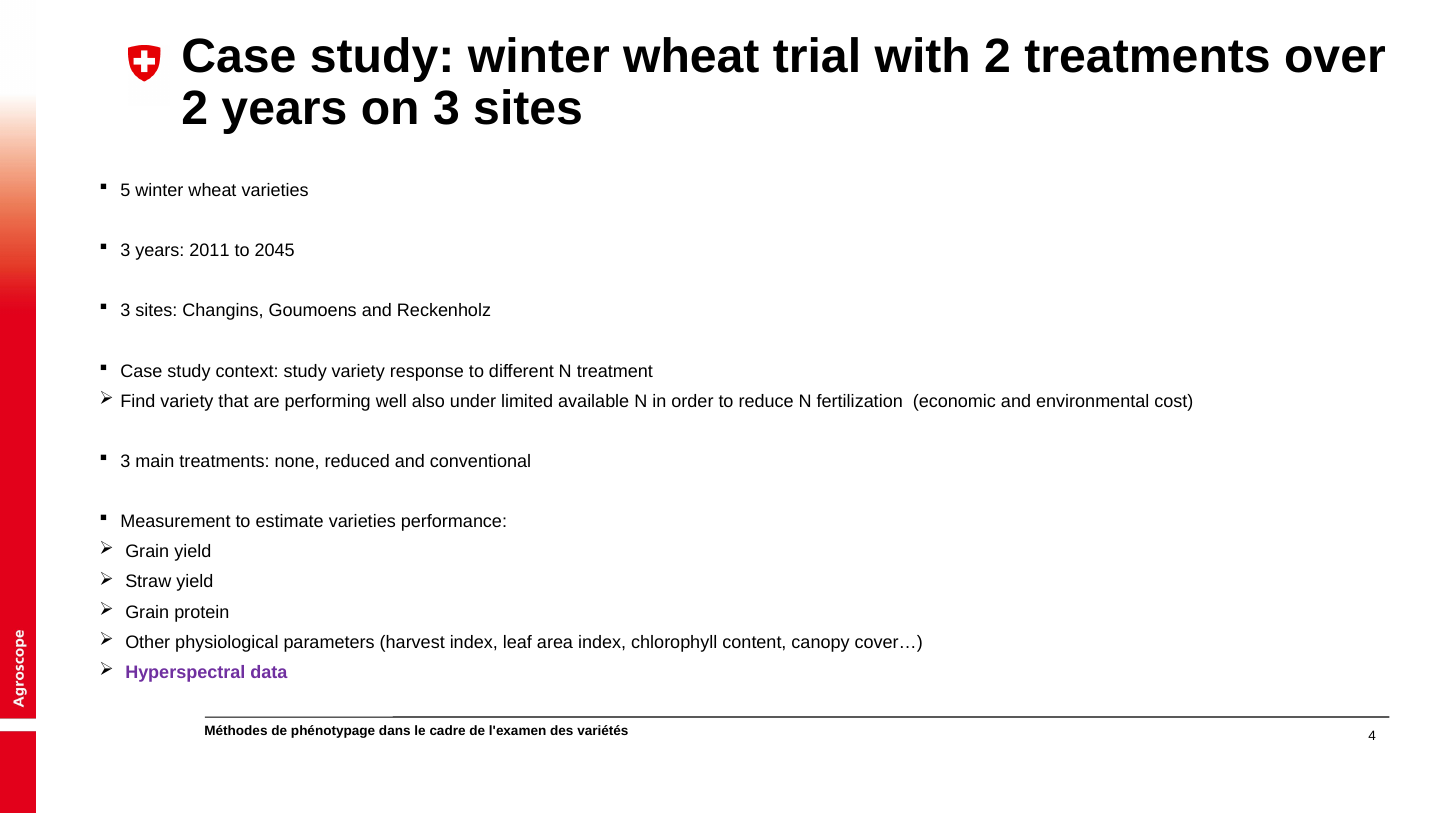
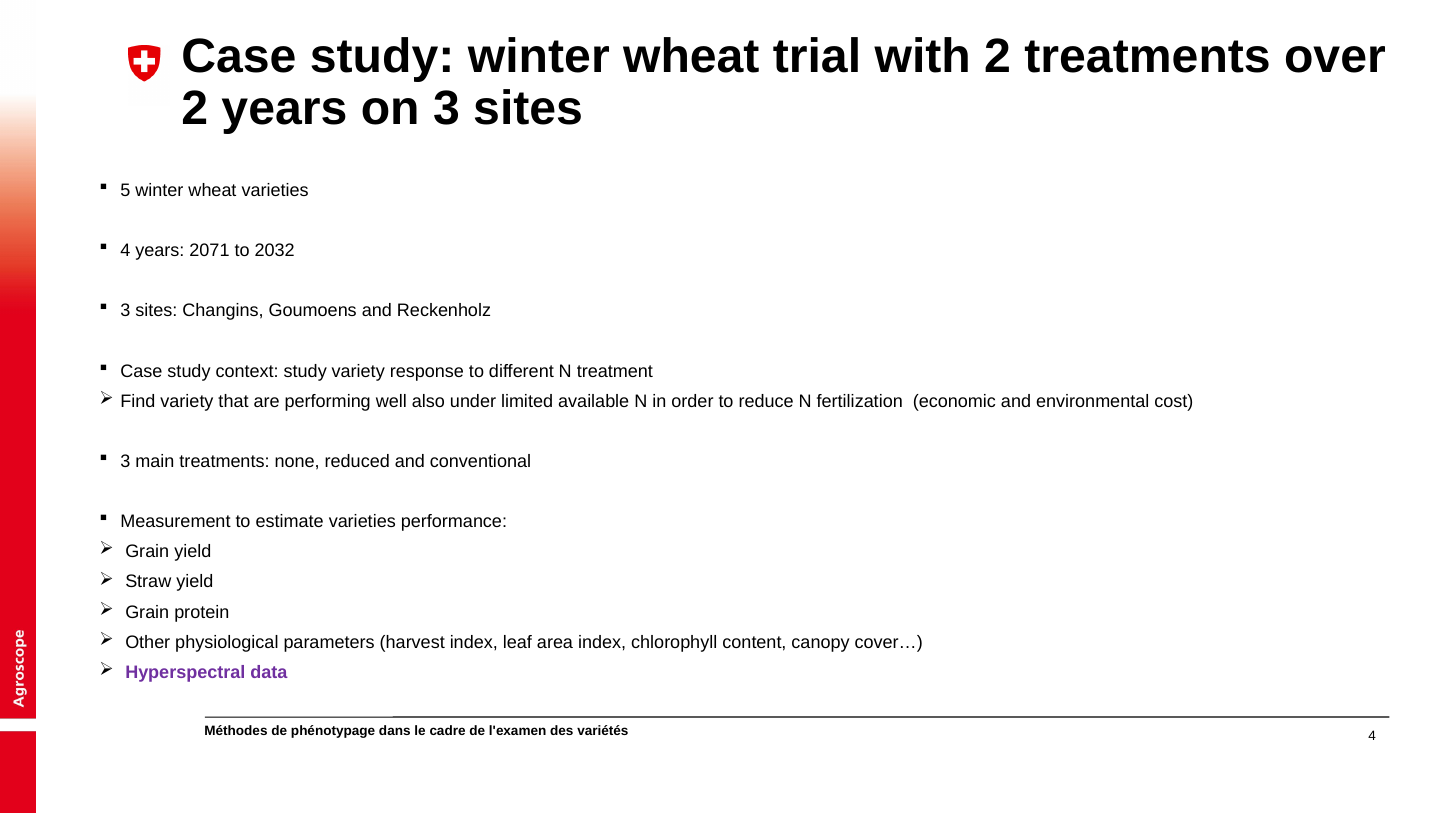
3 at (125, 250): 3 -> 4
2011: 2011 -> 2071
2045: 2045 -> 2032
